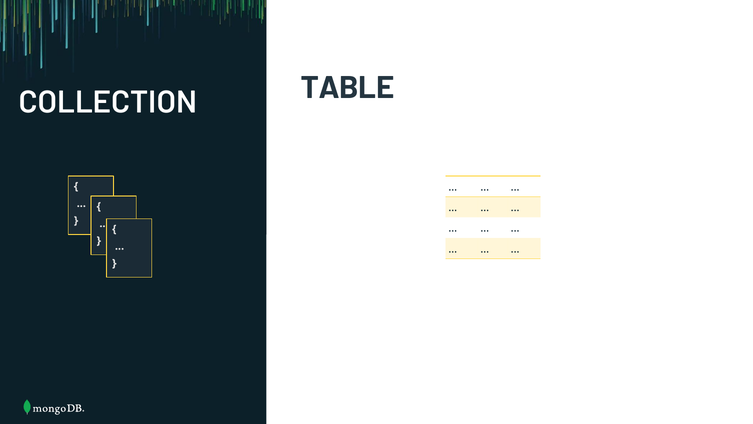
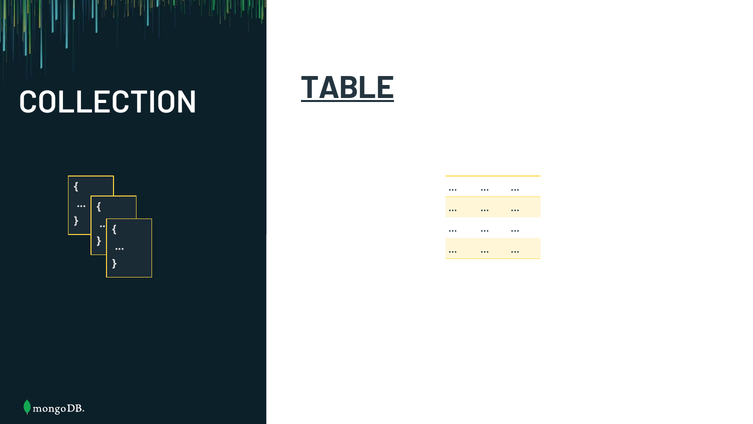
TABLE underline: none -> present
